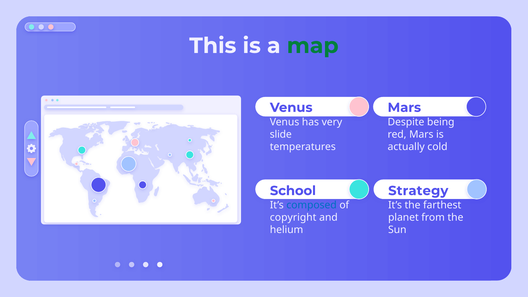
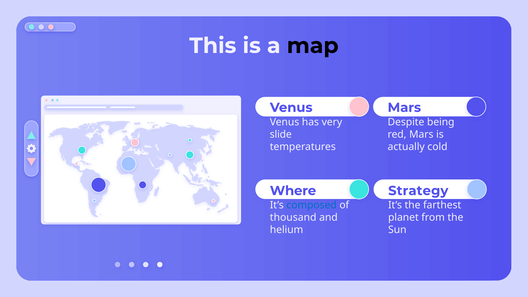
map colour: green -> black
School: School -> Where
copyright: copyright -> thousand
